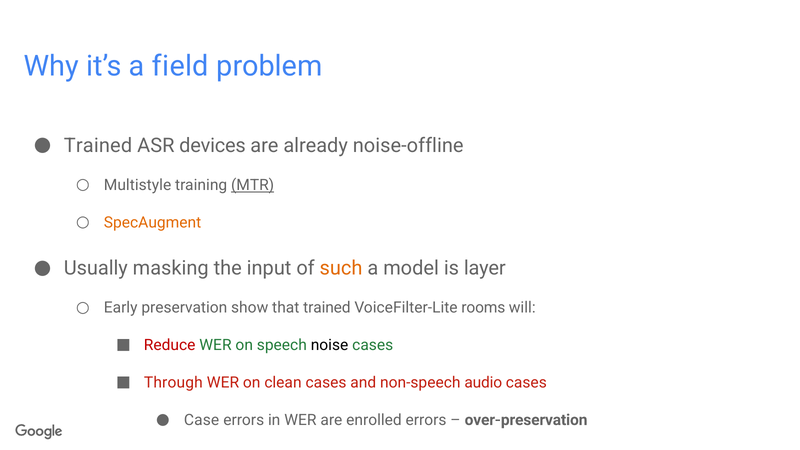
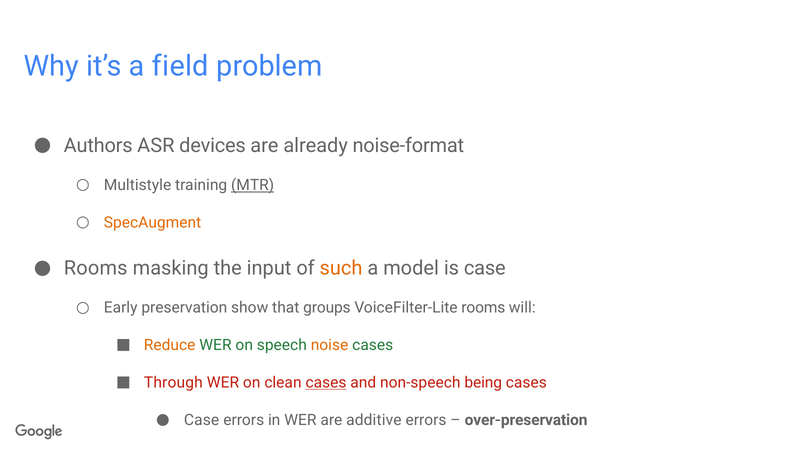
Trained at (98, 145): Trained -> Authors
noise-offline: noise-offline -> noise-format
Usually at (96, 268): Usually -> Rooms
is layer: layer -> case
that trained: trained -> groups
Reduce colour: red -> orange
noise colour: black -> orange
cases at (326, 383) underline: none -> present
audio: audio -> being
enrolled: enrolled -> additive
